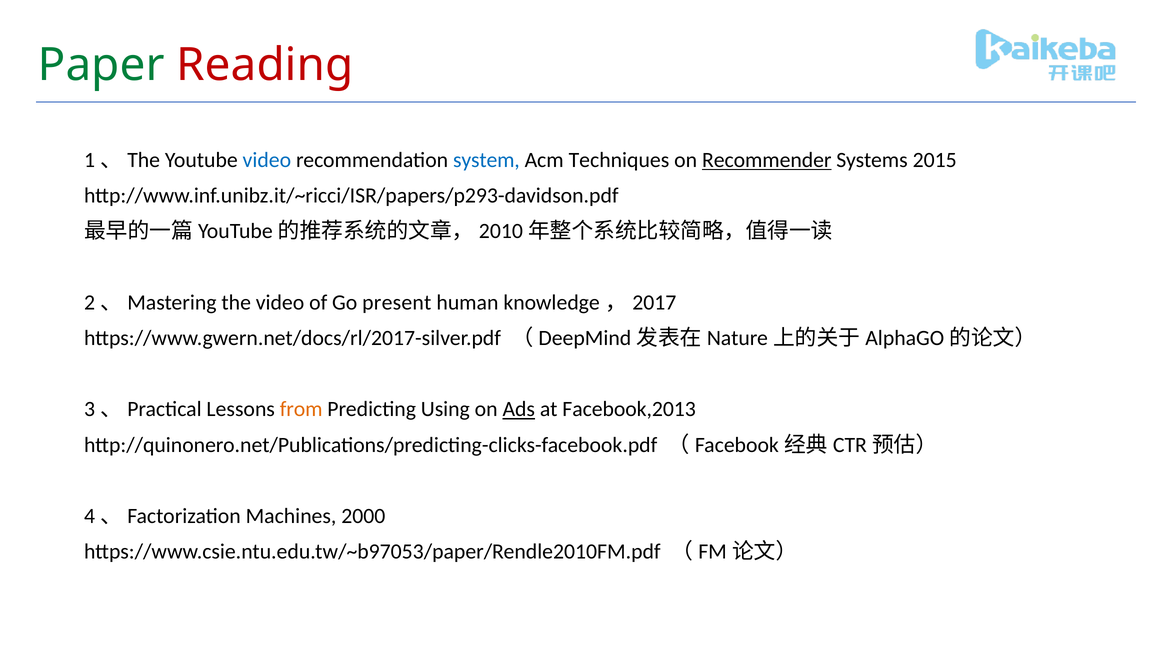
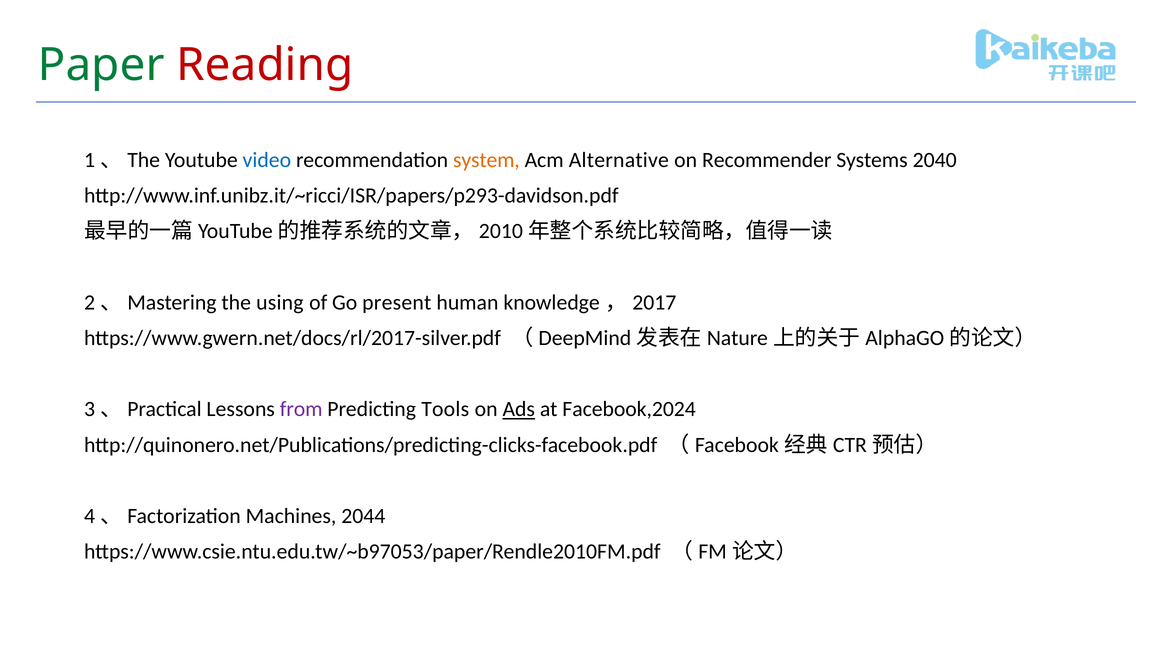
system colour: blue -> orange
Techniques: Techniques -> Alternative
Recommender underline: present -> none
2015: 2015 -> 2040
the video: video -> using
from colour: orange -> purple
Using: Using -> Tools
Facebook,2013: Facebook,2013 -> Facebook,2024
2000: 2000 -> 2044
